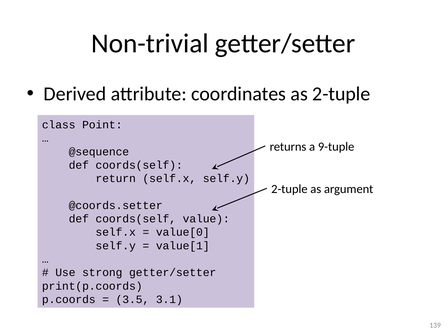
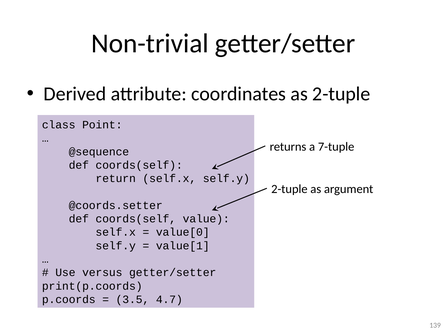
9-tuple: 9-tuple -> 7-tuple
strong: strong -> versus
3.1: 3.1 -> 4.7
